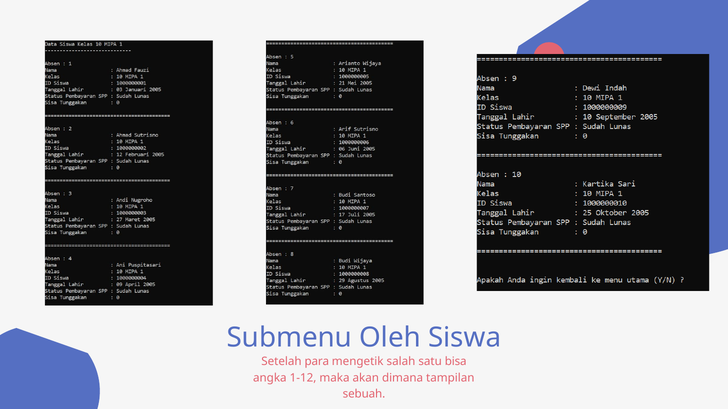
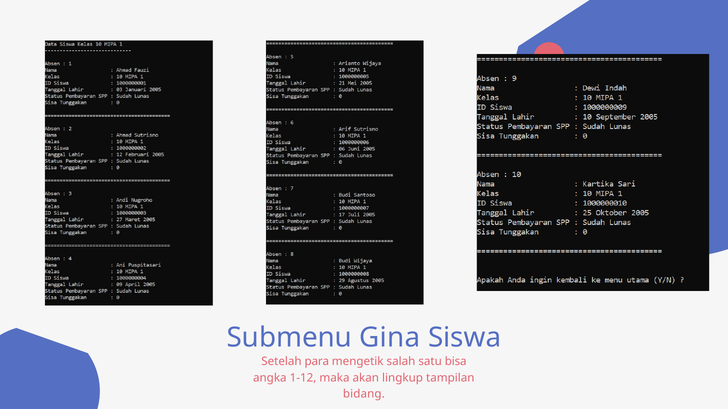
Oleh: Oleh -> Gina
dimana: dimana -> lingkup
sebuah: sebuah -> bidang
